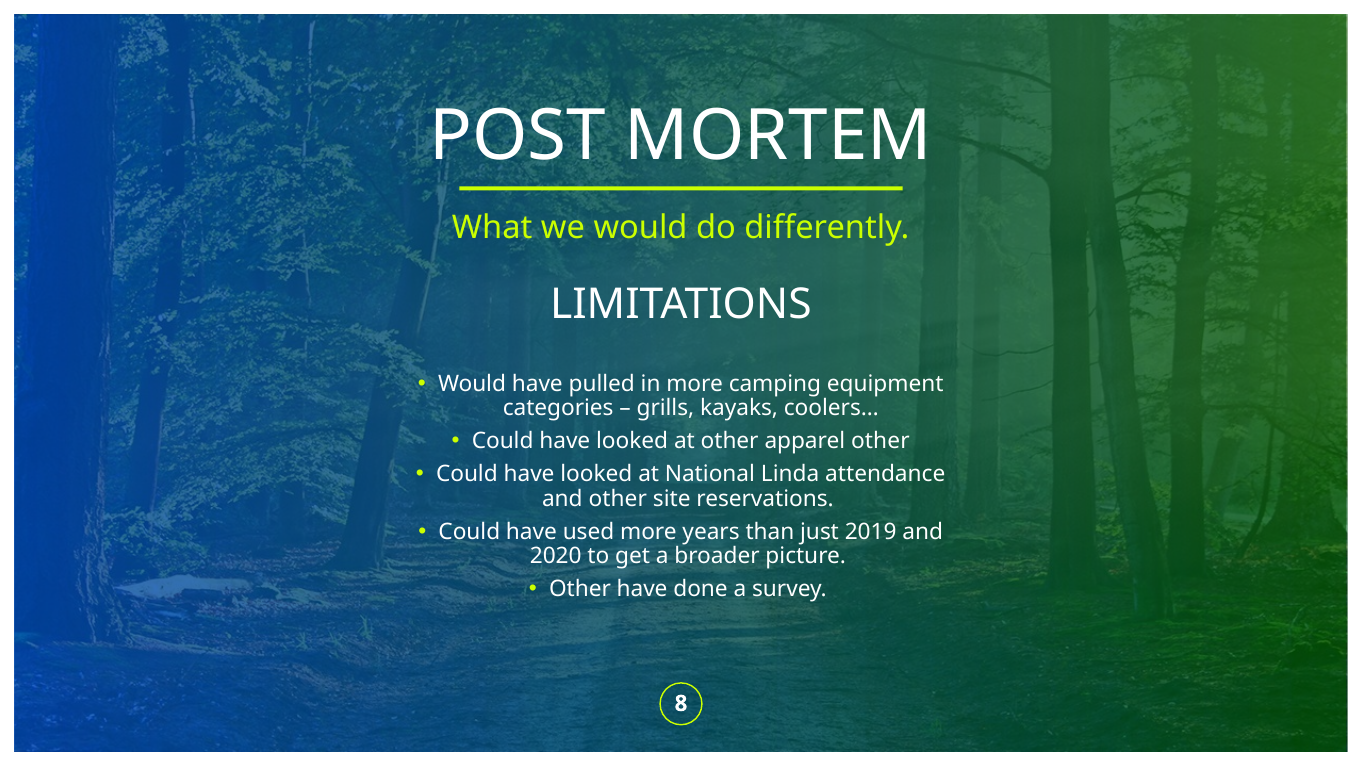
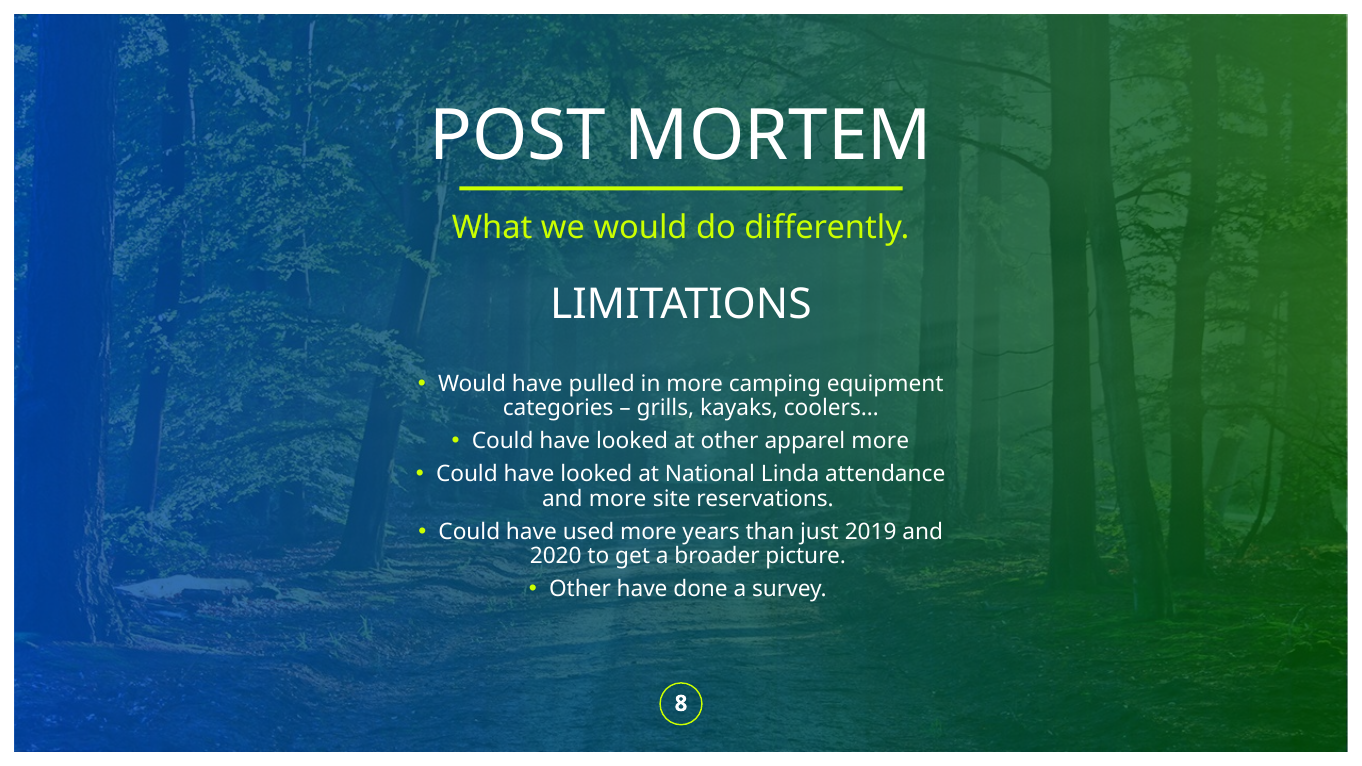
apparel other: other -> more
and other: other -> more
